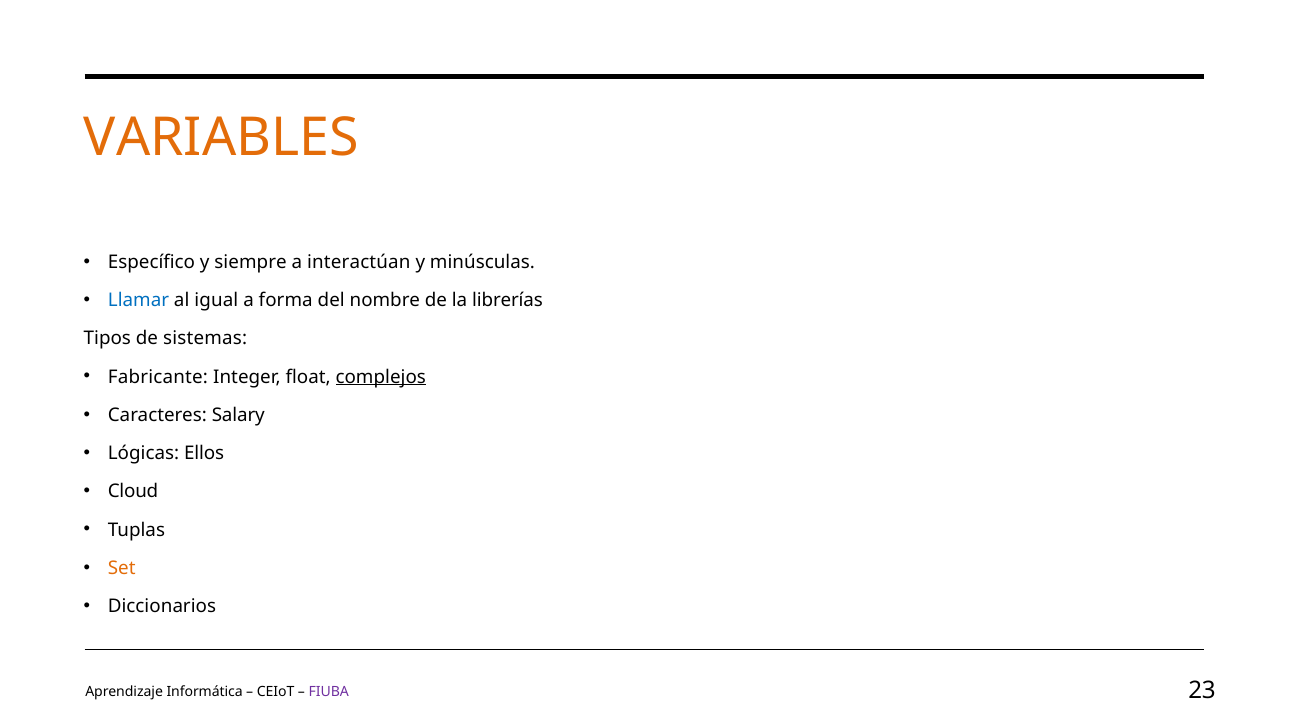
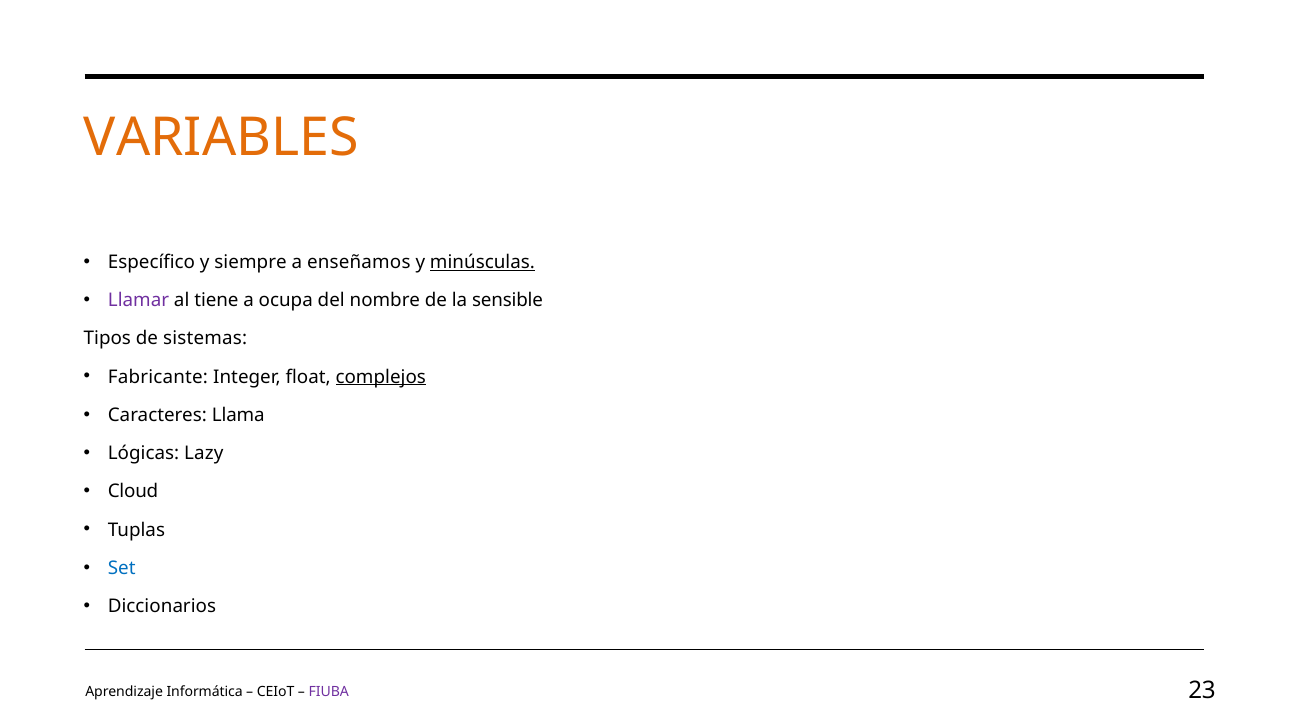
interactúan: interactúan -> enseñamos
minúsculas underline: none -> present
Llamar colour: blue -> purple
igual: igual -> tiene
forma: forma -> ocupa
librerías: librerías -> sensible
Salary: Salary -> Llama
Ellos: Ellos -> Lazy
Set colour: orange -> blue
